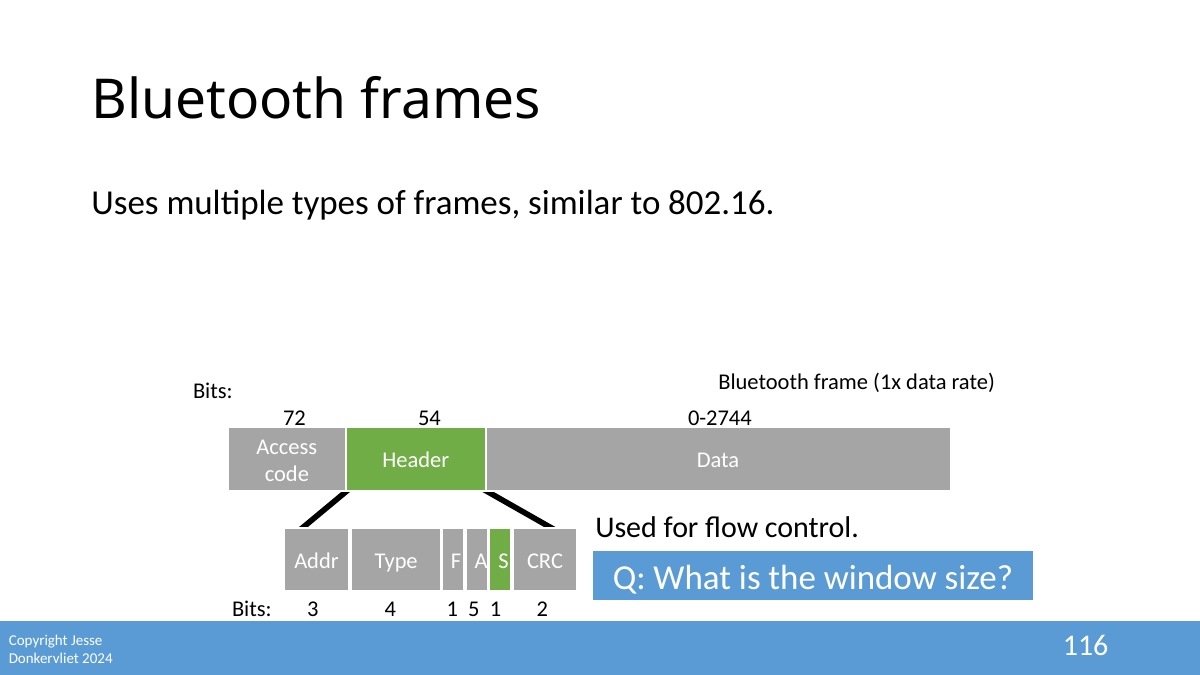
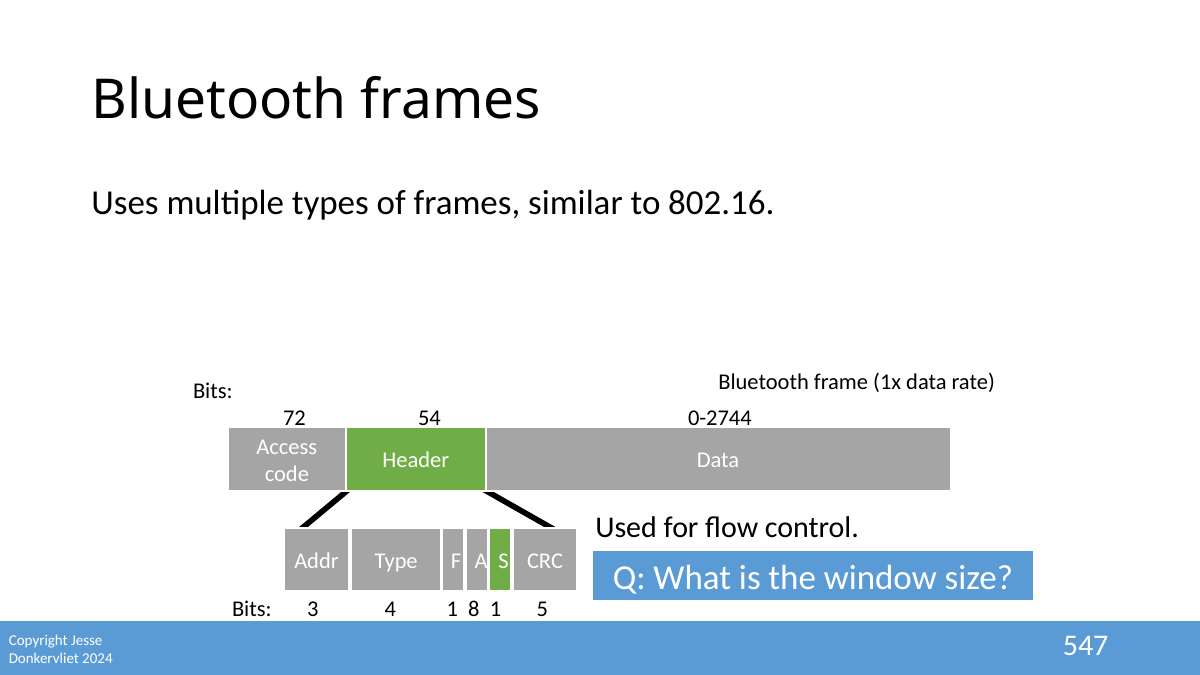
5: 5 -> 8
2: 2 -> 5
116: 116 -> 547
